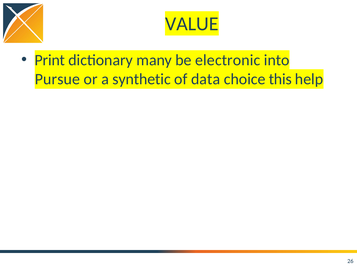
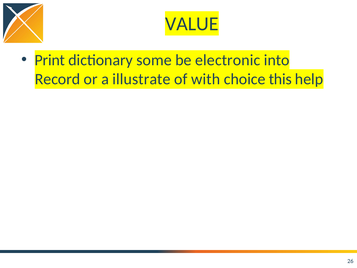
many: many -> some
Pursue: Pursue -> Record
synthetic: synthetic -> illustrate
data: data -> with
